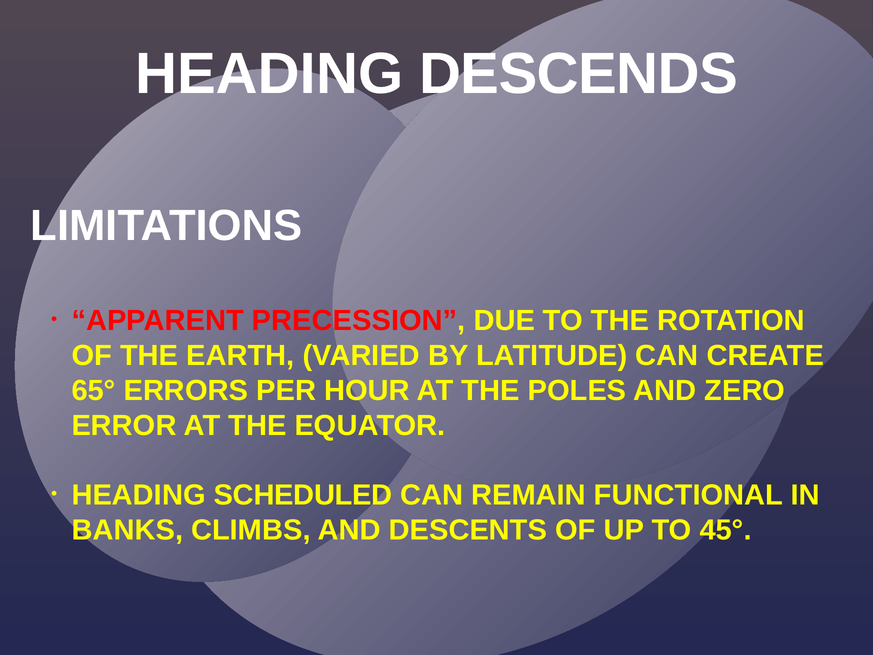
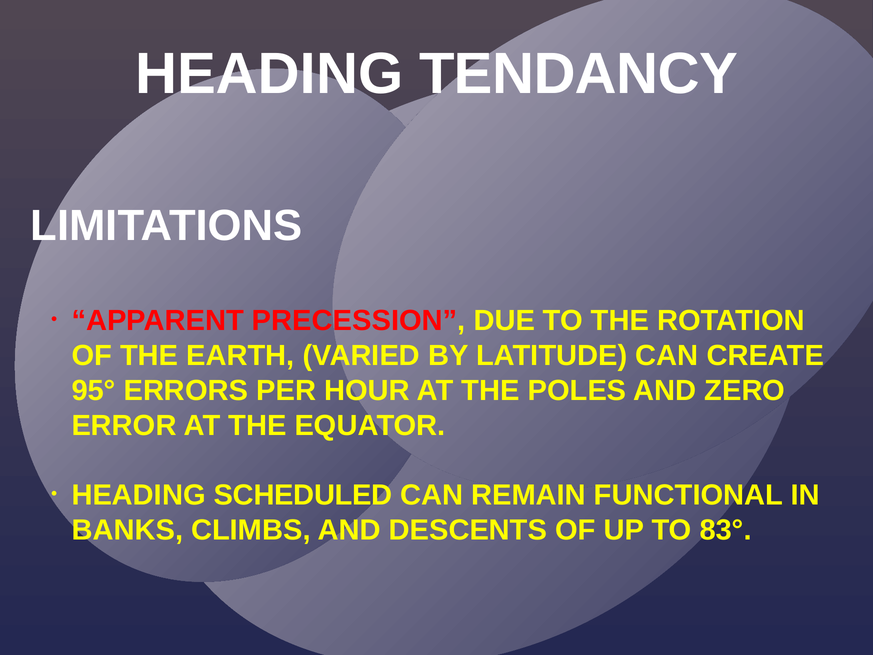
DESCENDS: DESCENDS -> TENDANCY
65°: 65° -> 95°
45°: 45° -> 83°
